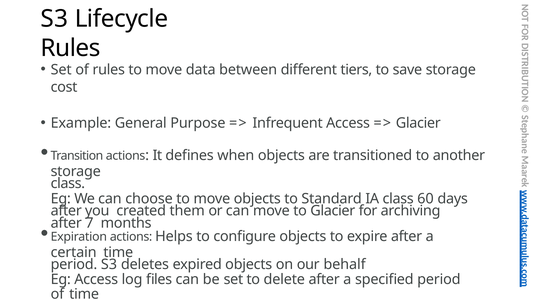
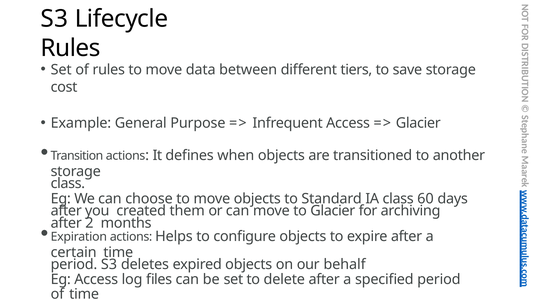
7: 7 -> 2
